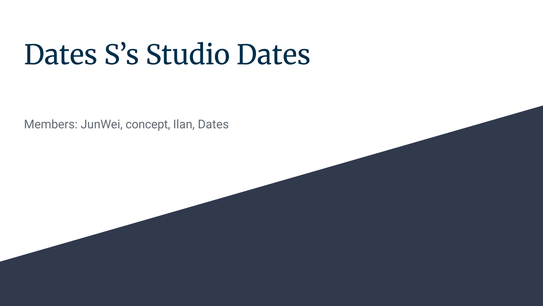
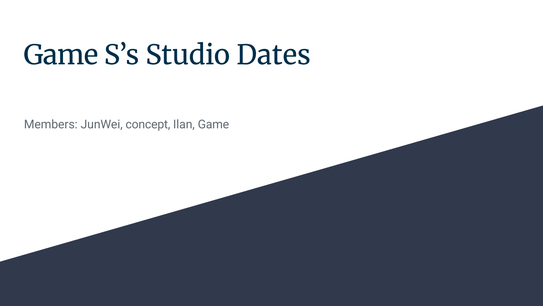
Dates at (61, 55): Dates -> Game
Ilan Dates: Dates -> Game
